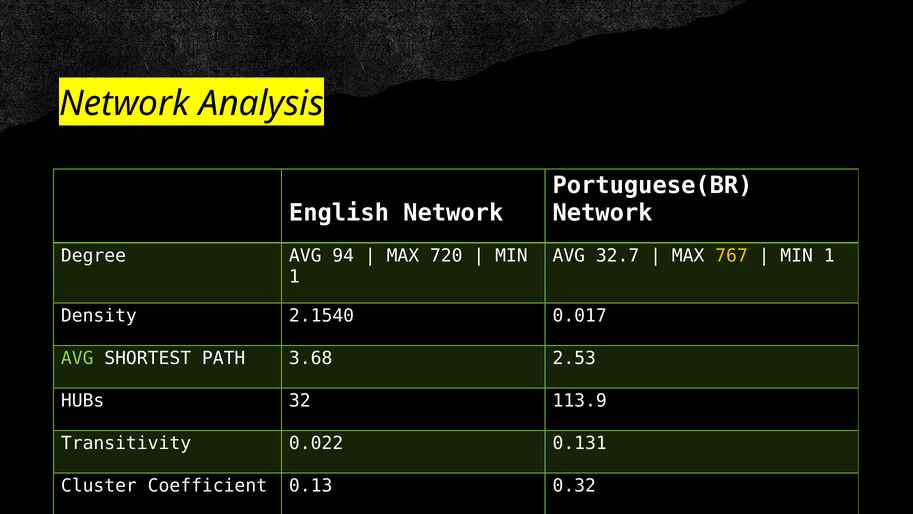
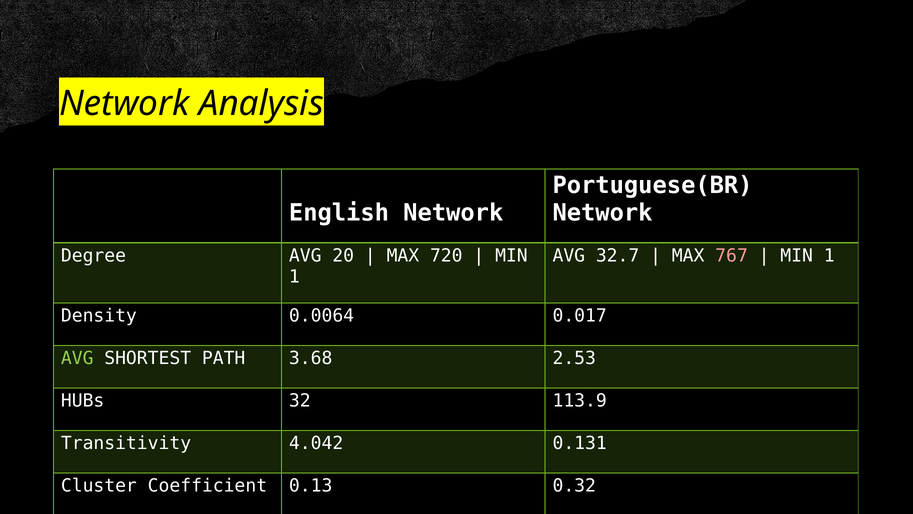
94: 94 -> 20
767 colour: yellow -> pink
2.1540: 2.1540 -> 0.0064
0.022: 0.022 -> 4.042
